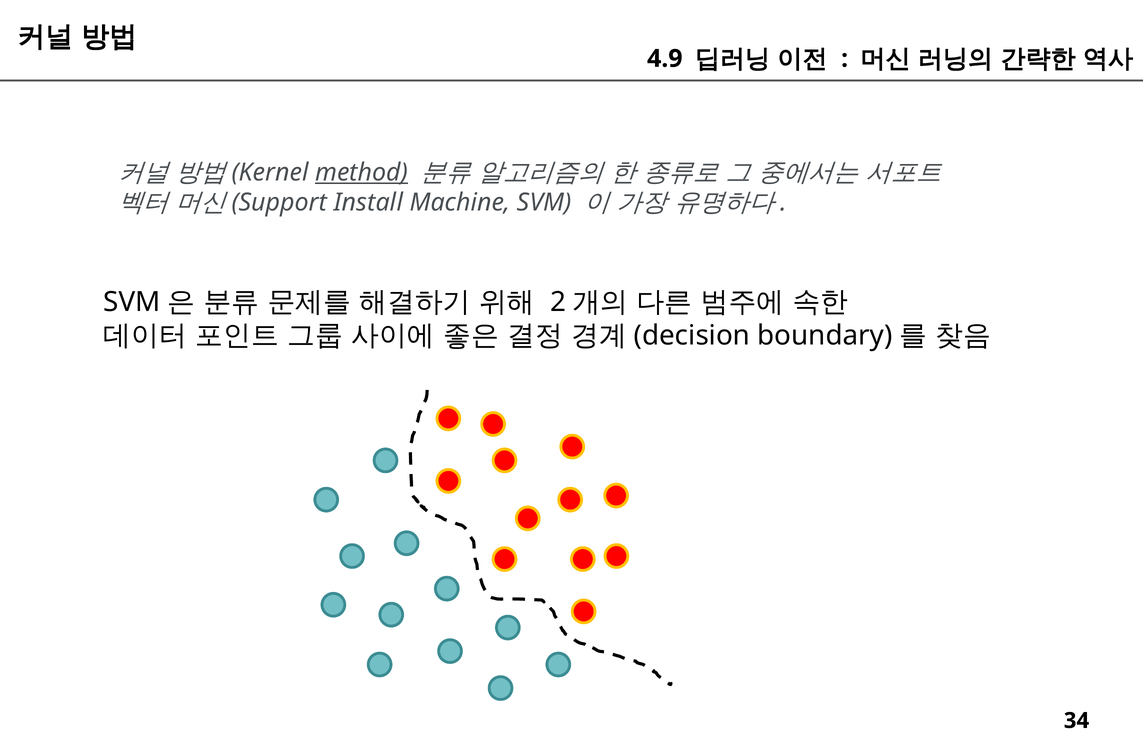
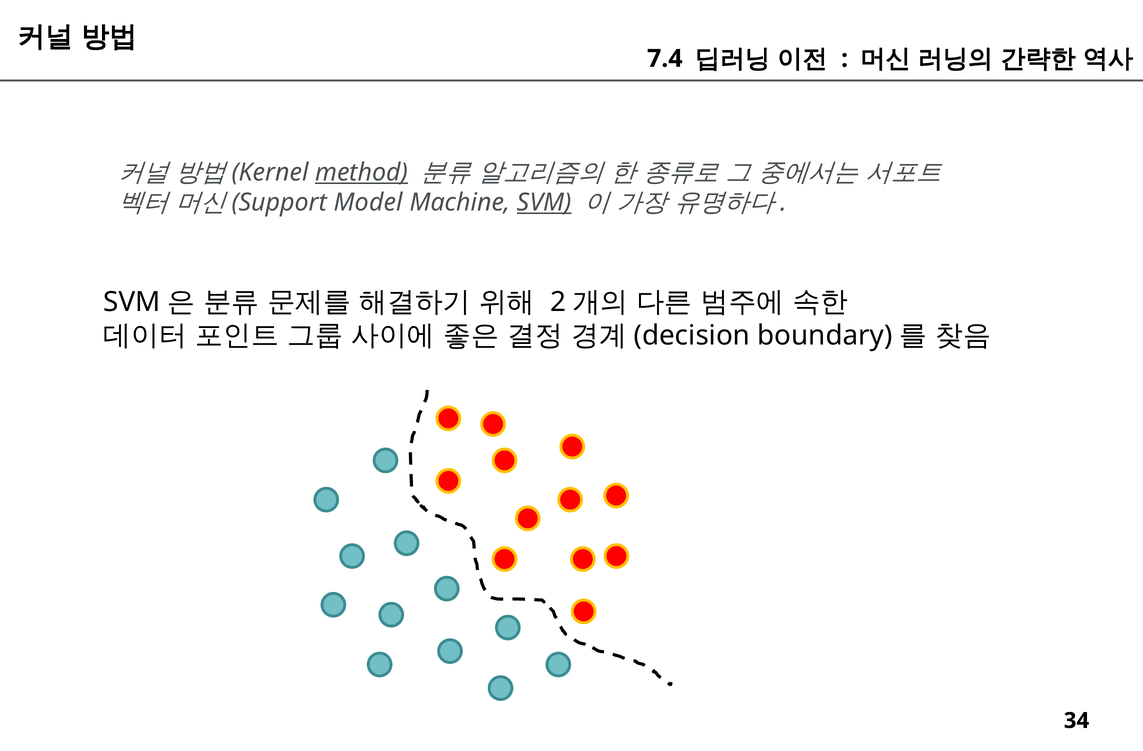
4.9: 4.9 -> 7.4
Install: Install -> Model
SVM underline: none -> present
